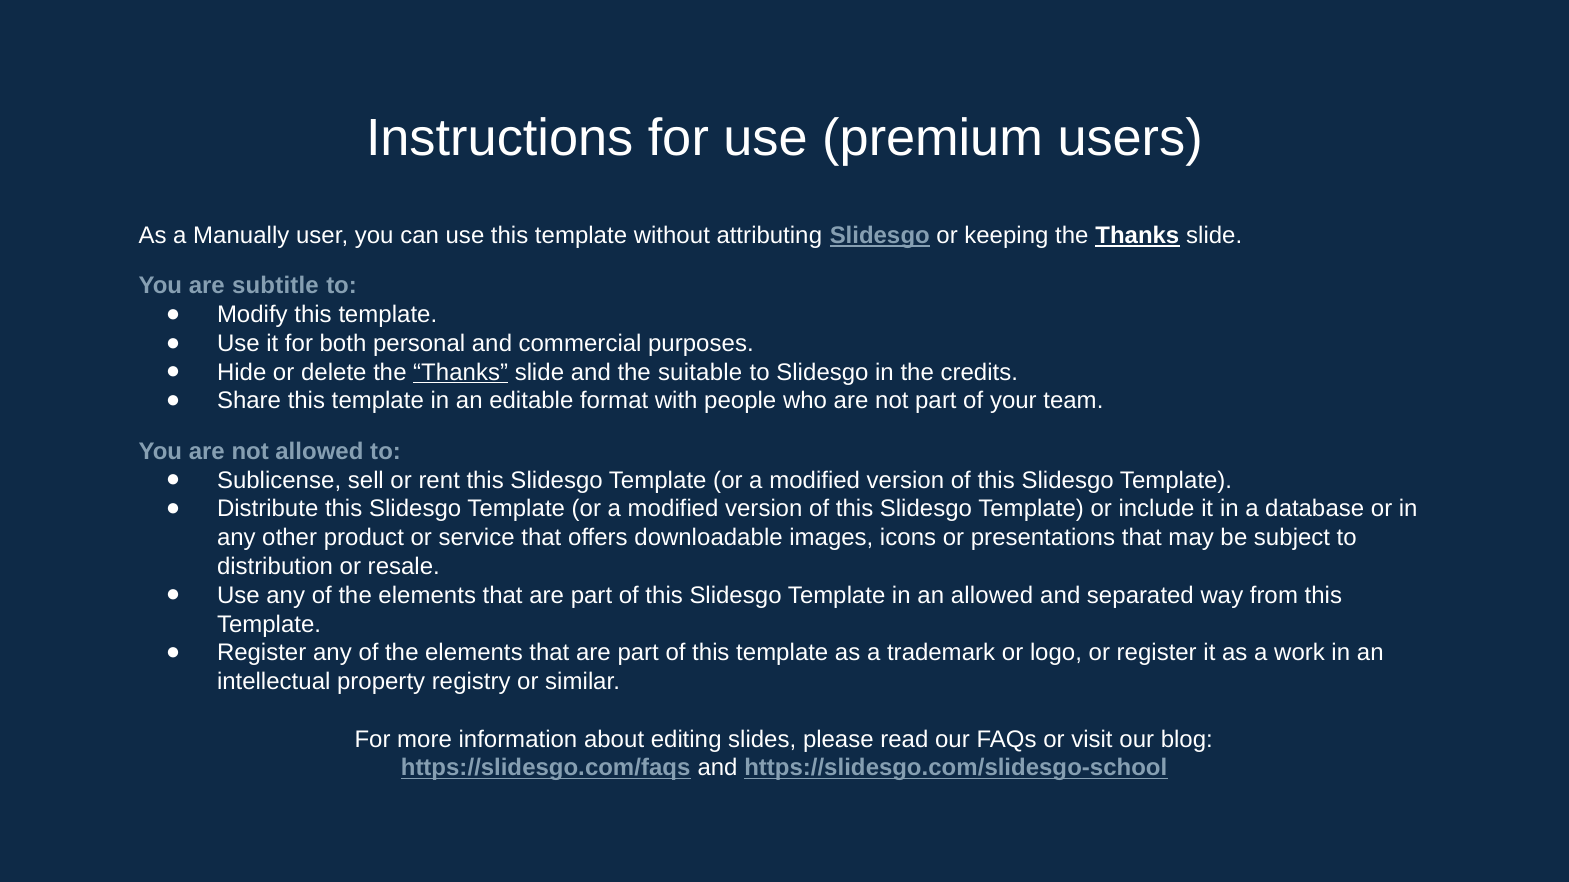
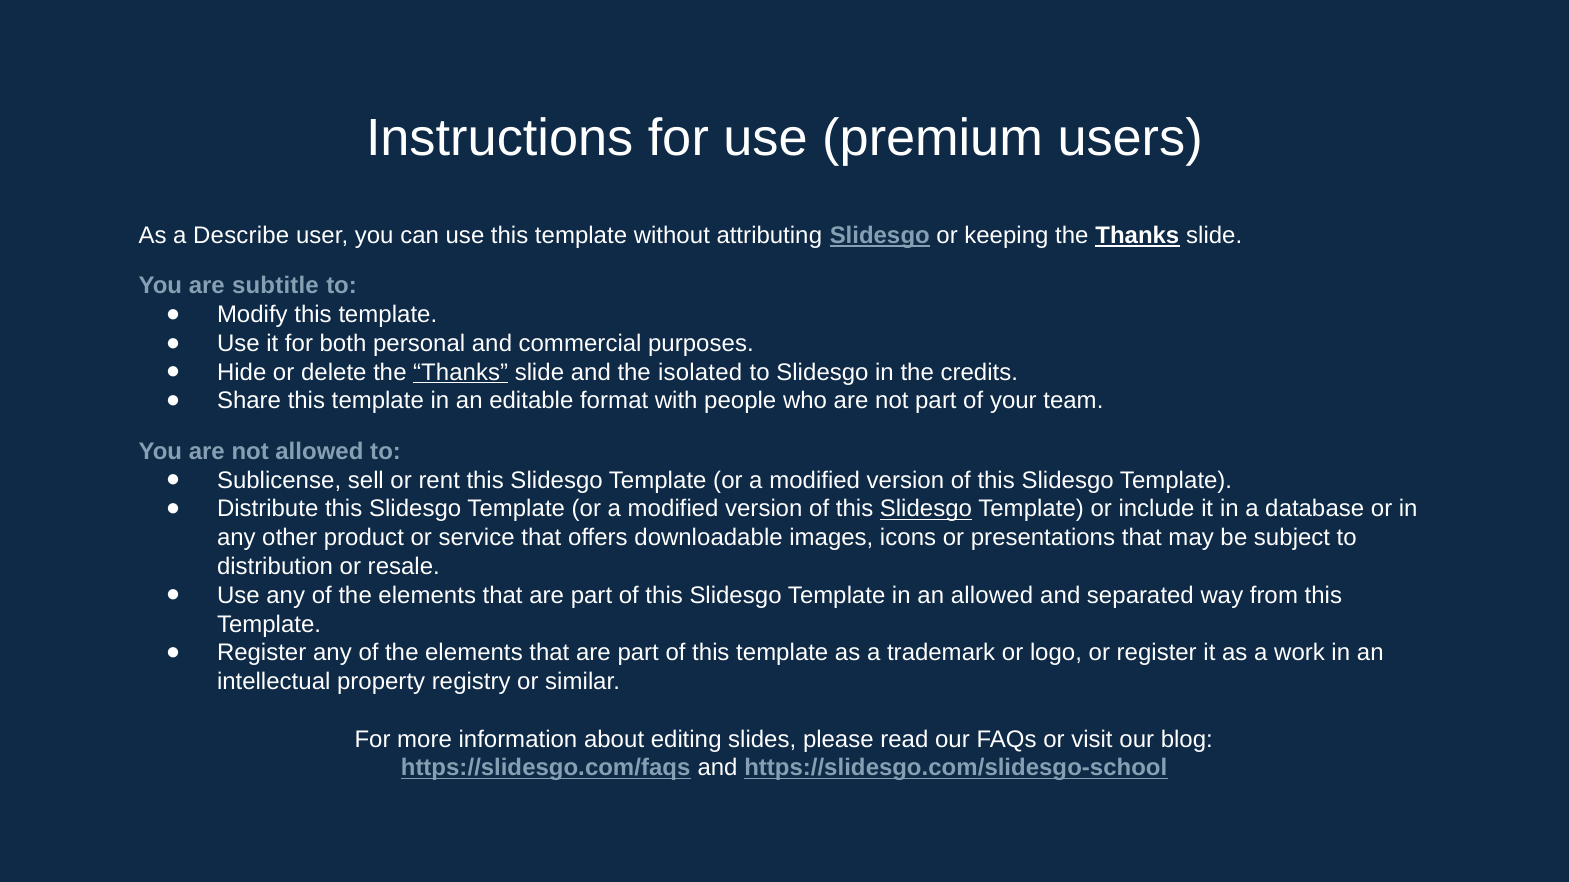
Manually: Manually -> Describe
suitable: suitable -> isolated
Slidesgo at (926, 509) underline: none -> present
